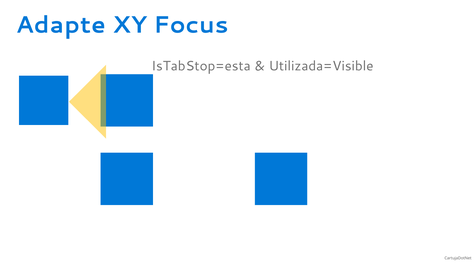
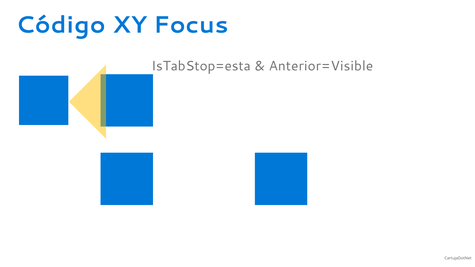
Adapte: Adapte -> Código
Utilizada=Visible: Utilizada=Visible -> Anterior=Visible
